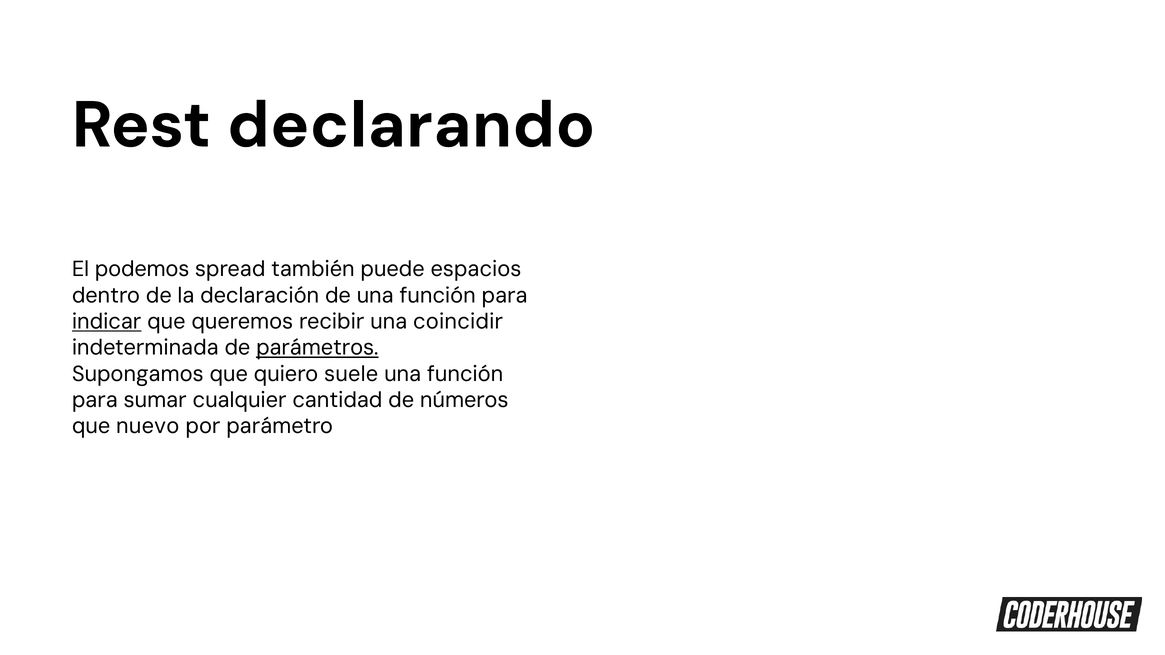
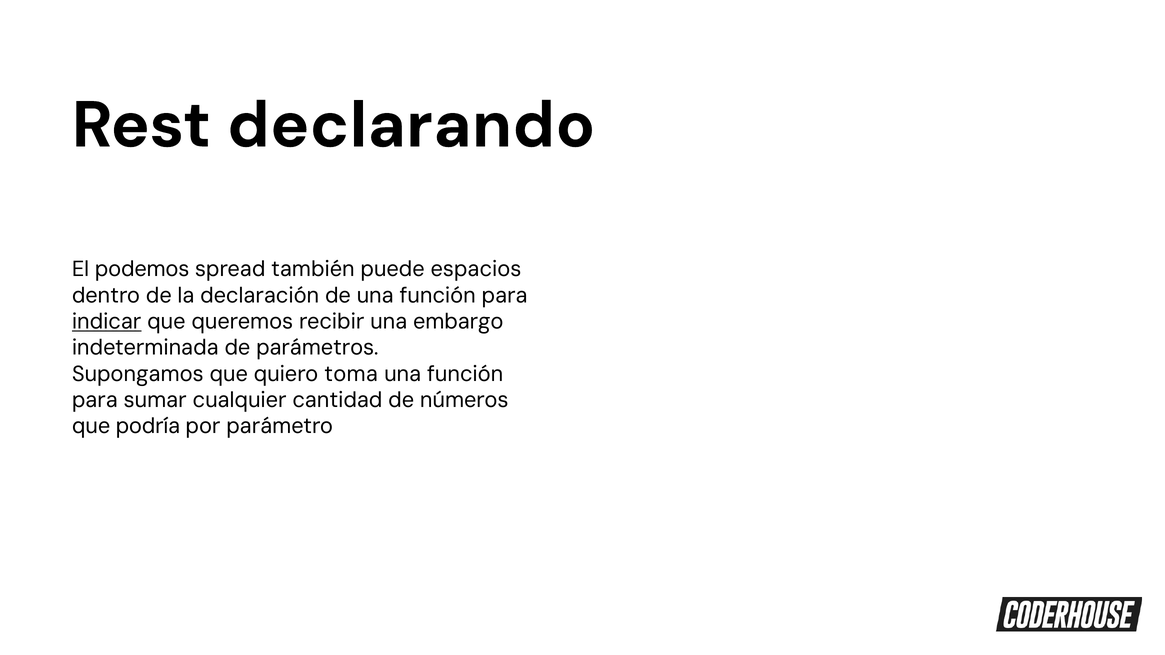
coincidir: coincidir -> embargo
parámetros underline: present -> none
suele: suele -> toma
nuevo: nuevo -> podría
